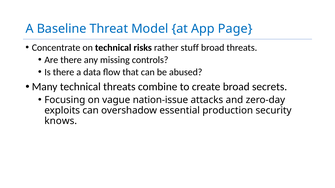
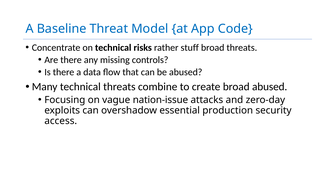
Page: Page -> Code
broad secrets: secrets -> abused
knows: knows -> access
